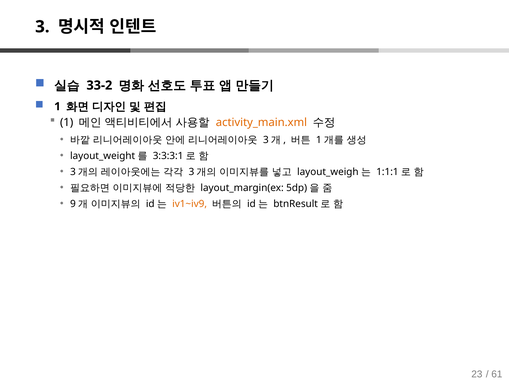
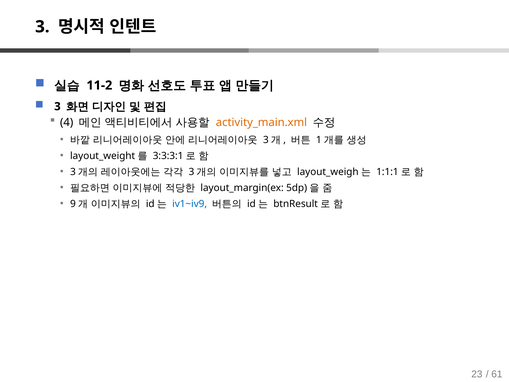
33-2: 33-2 -> 11-2
1 at (57, 106): 1 -> 3
1 at (67, 122): 1 -> 4
iv1~iv9 colour: orange -> blue
